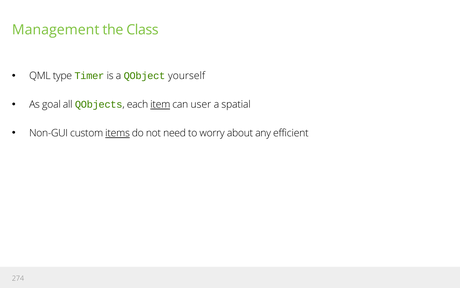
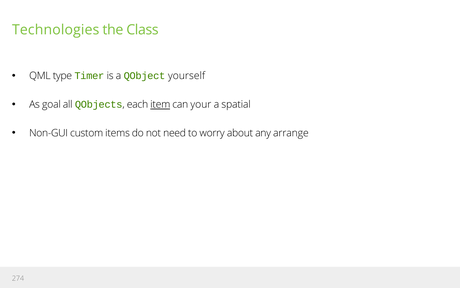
Management: Management -> Technologies
user: user -> your
items underline: present -> none
efficient: efficient -> arrange
